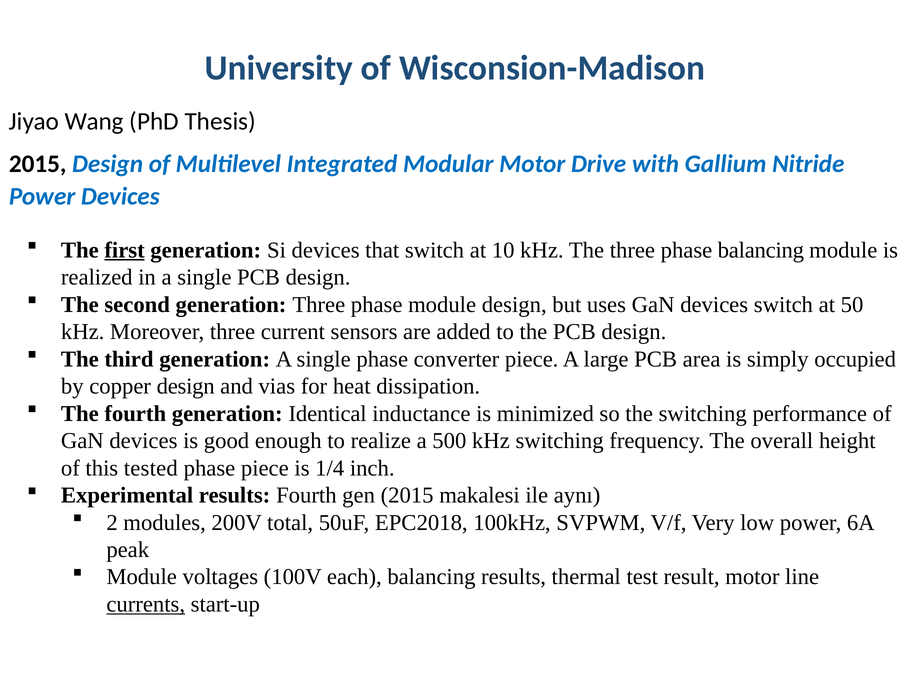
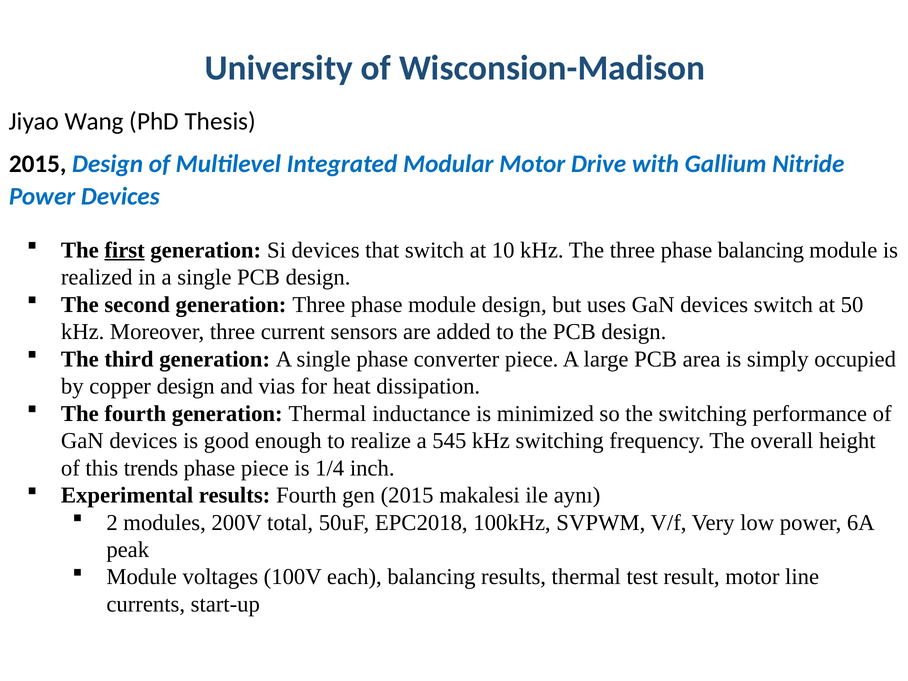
generation Identical: Identical -> Thermal
500: 500 -> 545
tested: tested -> trends
currents underline: present -> none
